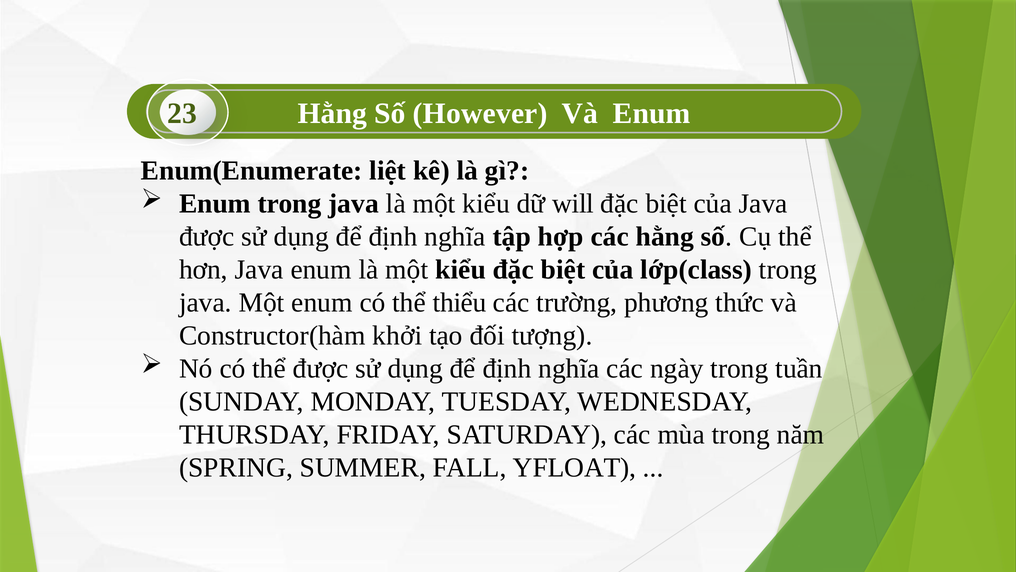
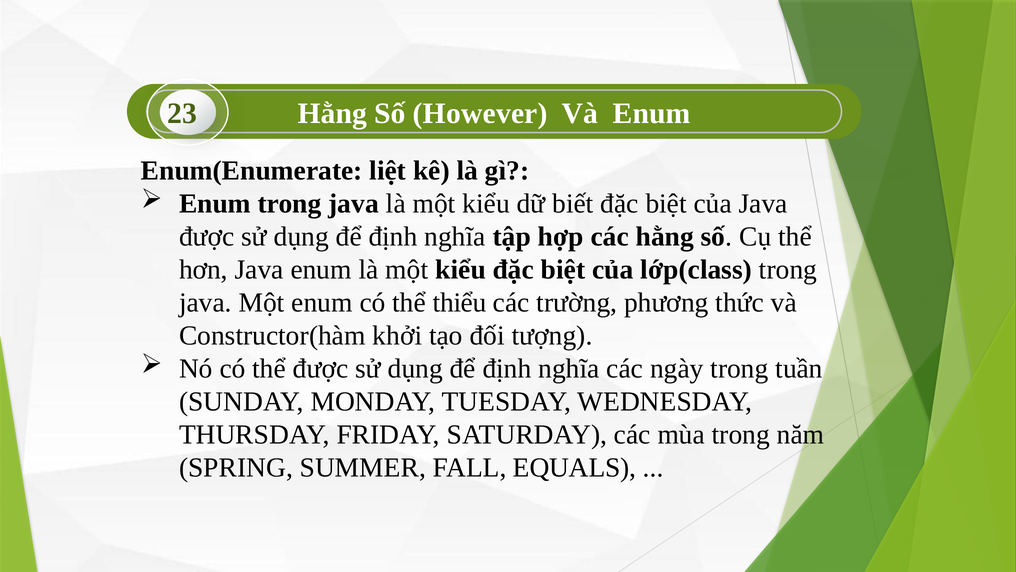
will: will -> biết
YFLOAT: YFLOAT -> EQUALS
